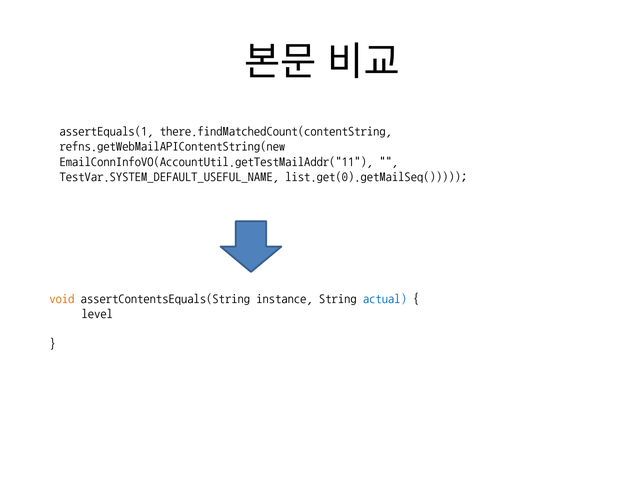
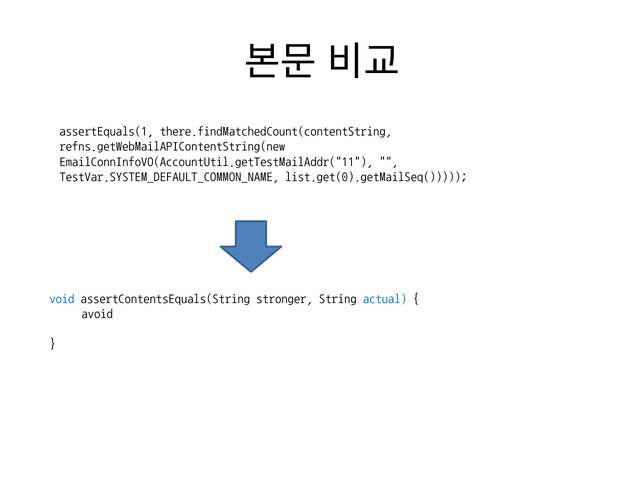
TestVar.SYSTEM_DEFAULT_USEFUL_NAME: TestVar.SYSTEM_DEFAULT_USEFUL_NAME -> TestVar.SYSTEM_DEFAULT_COMMON_NAME
void colour: orange -> blue
instance: instance -> stronger
level: level -> avoid
